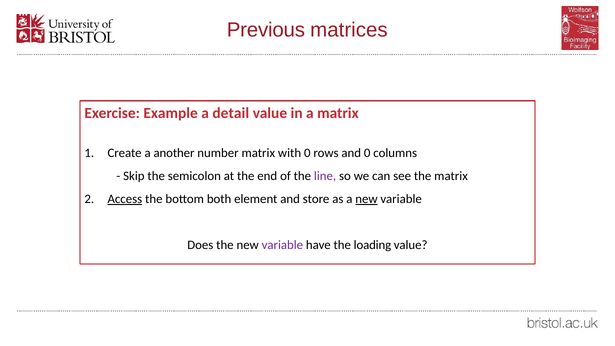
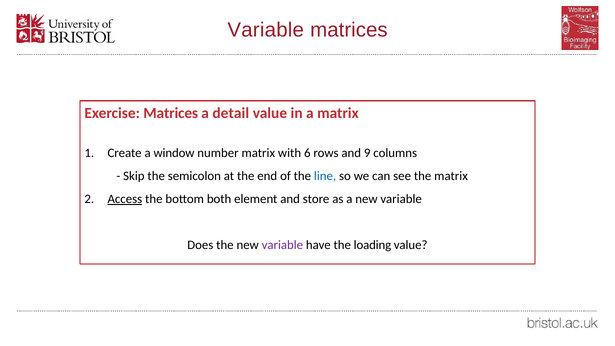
Previous at (266, 30): Previous -> Variable
Exercise Example: Example -> Matrices
another: another -> window
with 0: 0 -> 6
and 0: 0 -> 9
line colour: purple -> blue
new at (366, 199) underline: present -> none
